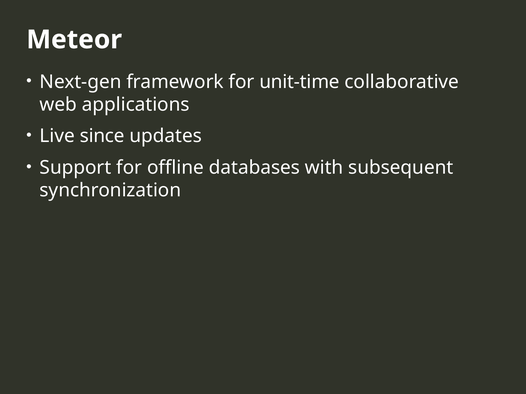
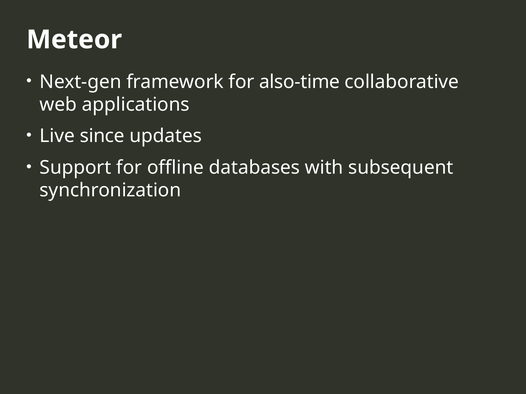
unit-time: unit-time -> also-time
